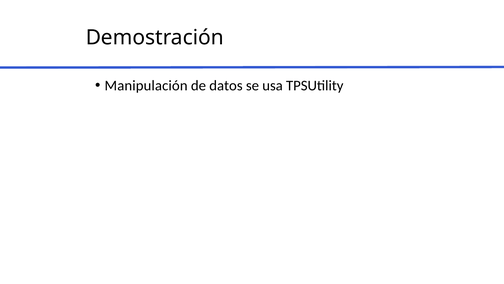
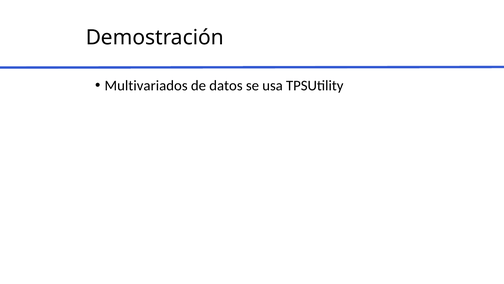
Manipulación: Manipulación -> Multivariados
